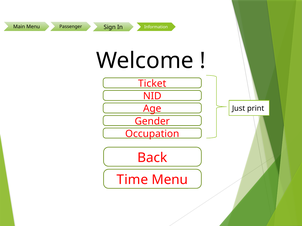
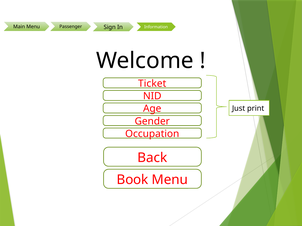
Time: Time -> Book
